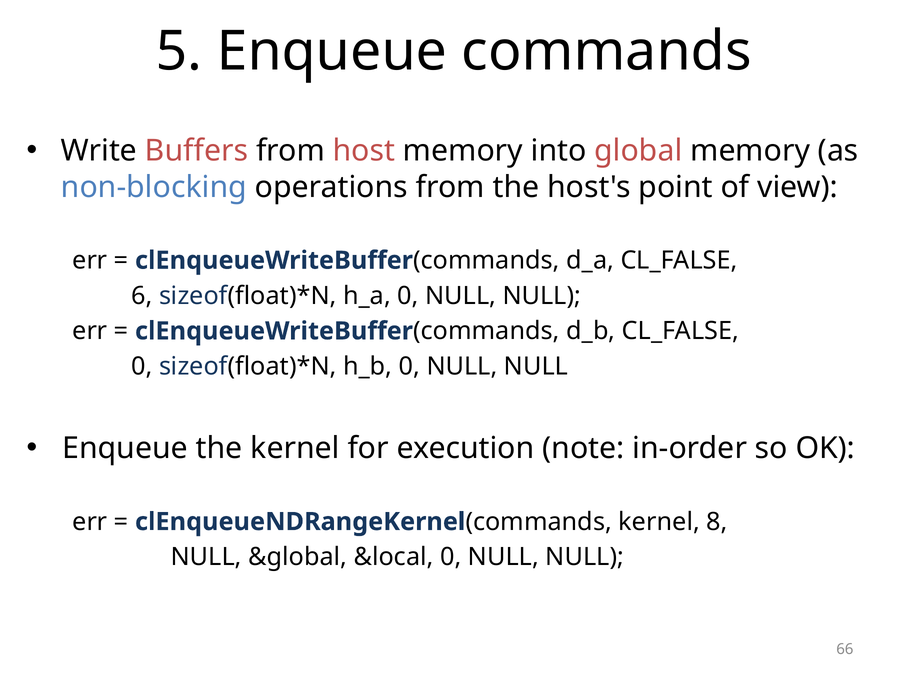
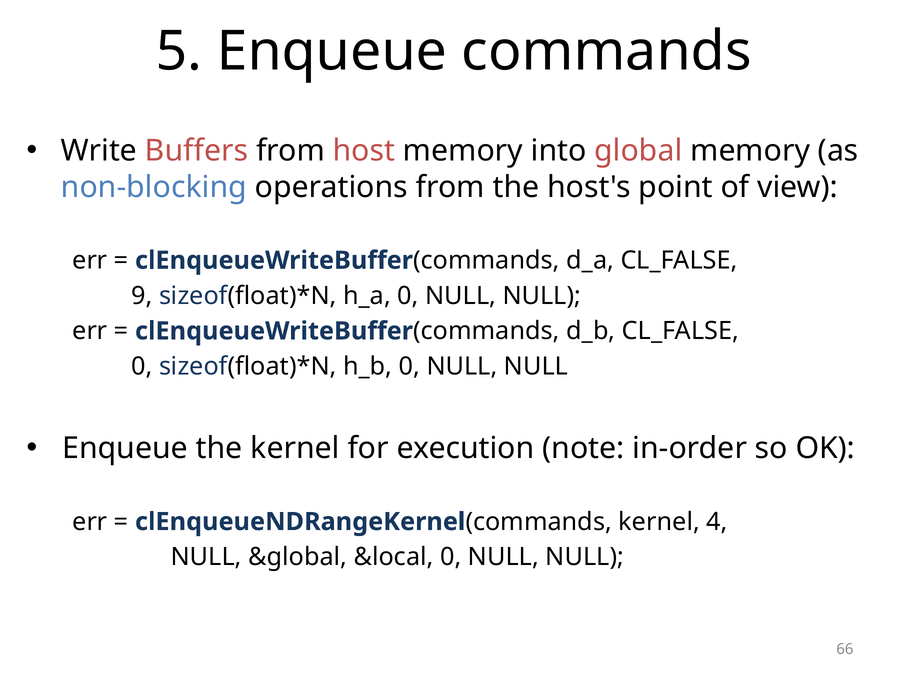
6: 6 -> 9
8: 8 -> 4
